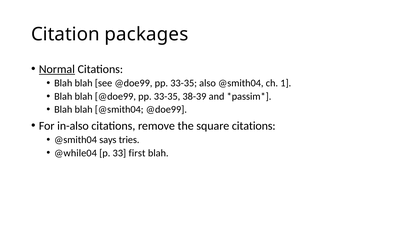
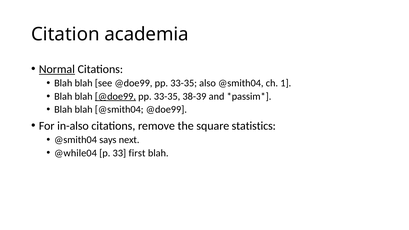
packages: packages -> academia
@doe99 at (115, 96) underline: none -> present
square citations: citations -> statistics
tries: tries -> next
